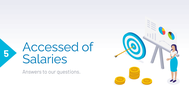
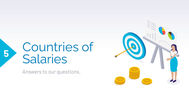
Accessed: Accessed -> Countries
